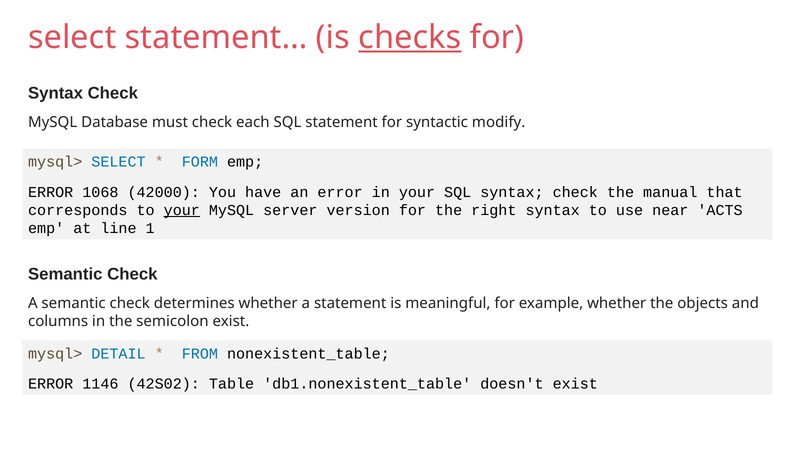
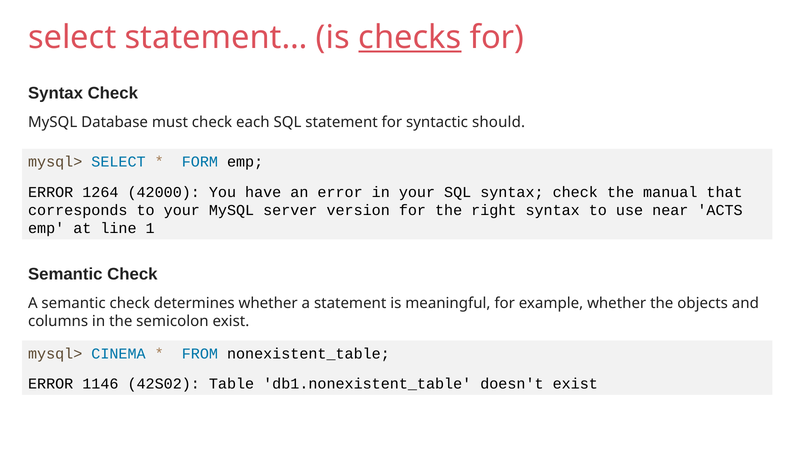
modify: modify -> should
1068: 1068 -> 1264
your at (182, 210) underline: present -> none
DETAIL: DETAIL -> CINEMA
